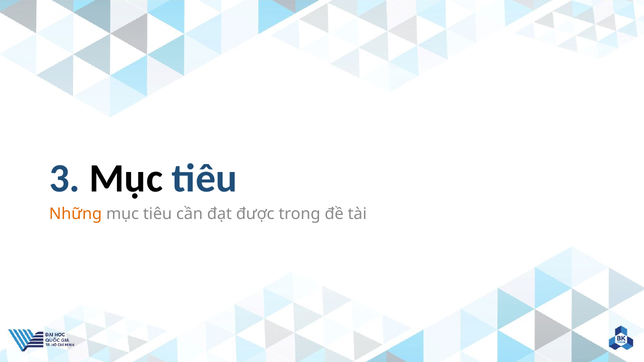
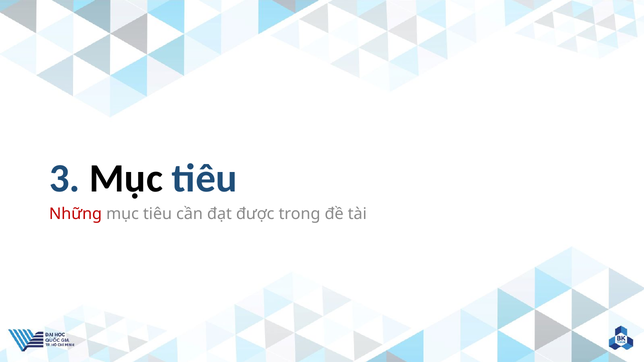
Những colour: orange -> red
